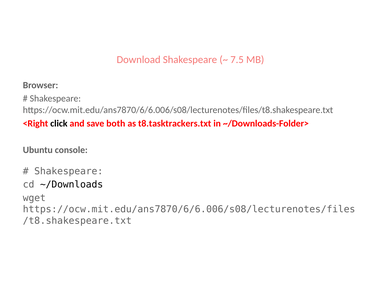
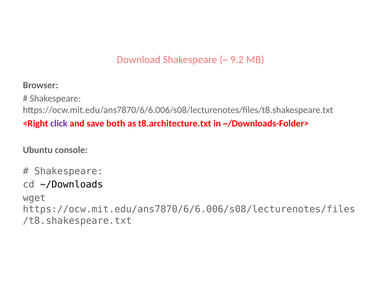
7.5: 7.5 -> 9.2
click colour: black -> purple
t8.tasktrackers.txt: t8.tasktrackers.txt -> t8.architecture.txt
